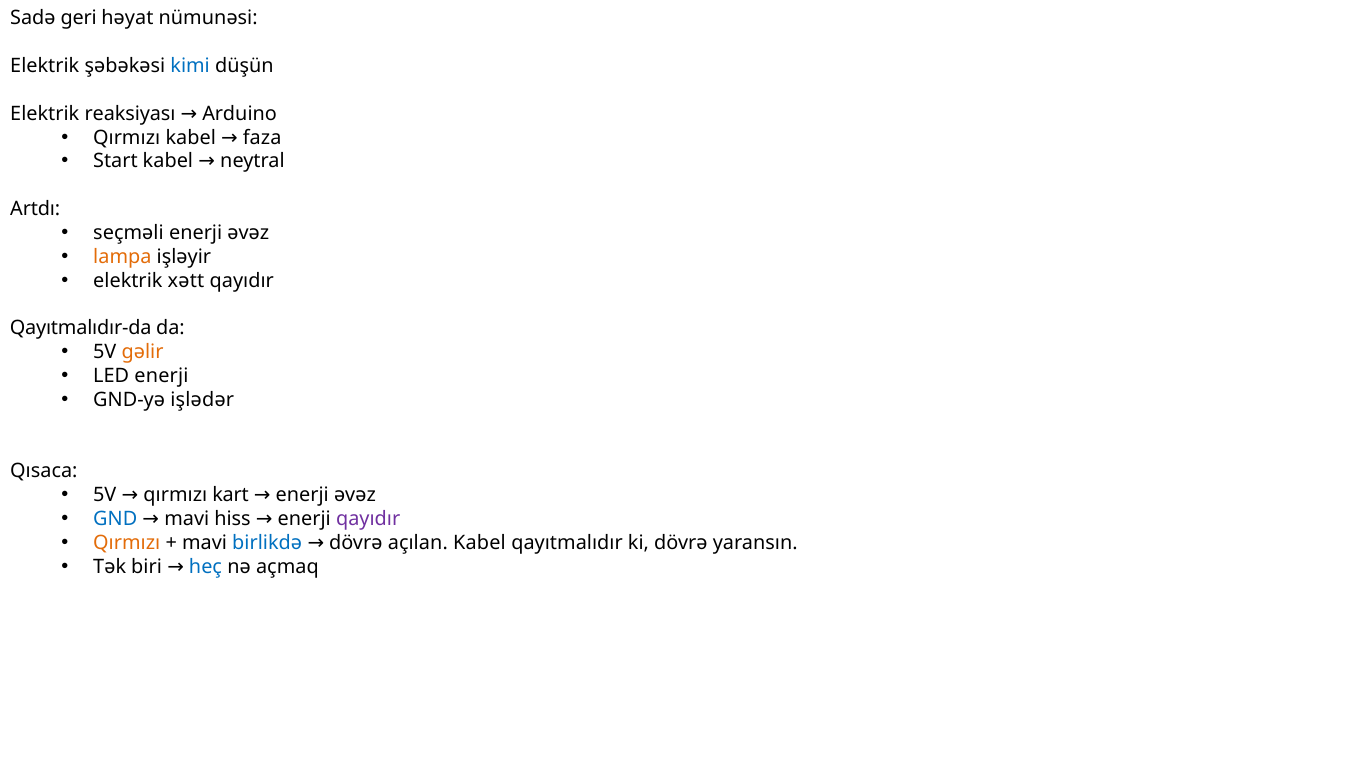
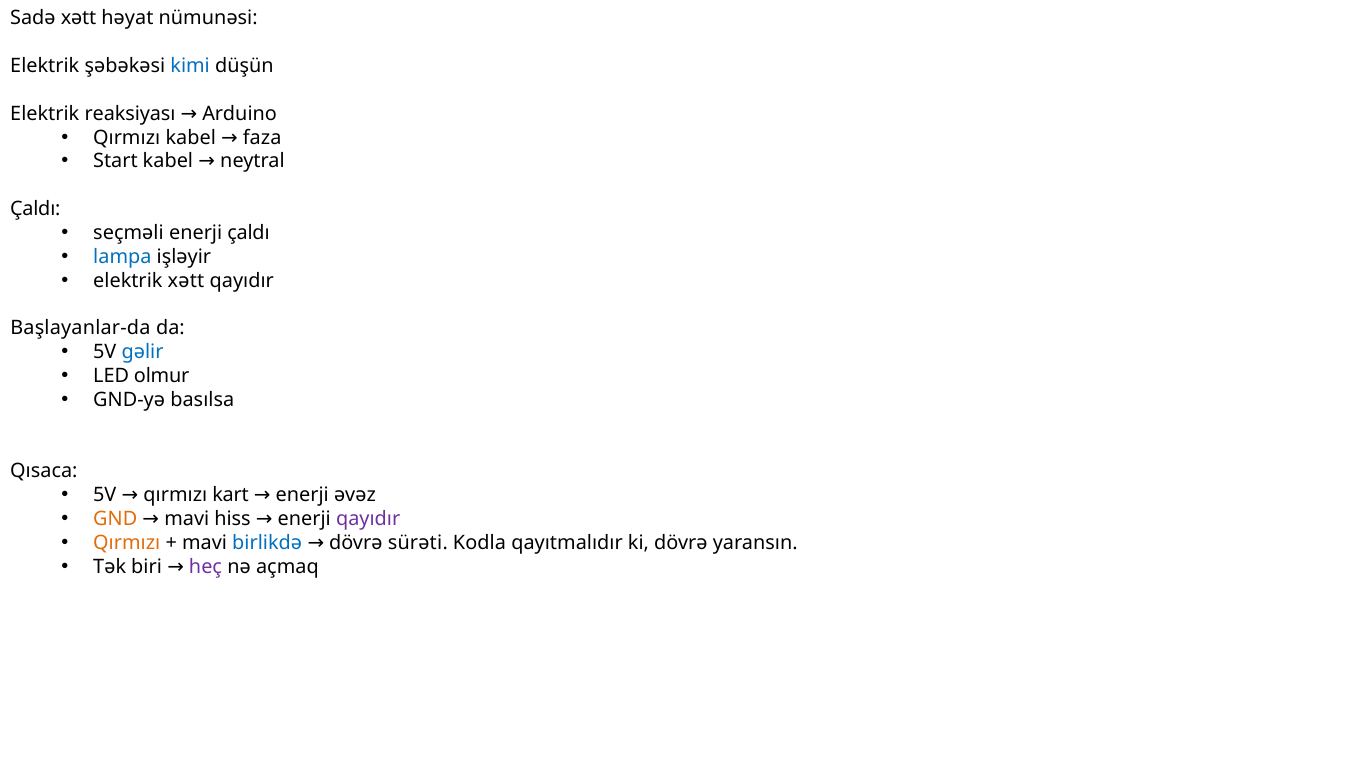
Sadə geri: geri -> xətt
Artdı at (35, 209): Artdı -> Çaldı
əvəz at (248, 233): əvəz -> çaldı
lampa colour: orange -> blue
Qayıtmalıdır-da: Qayıtmalıdır-da -> Başlayanlar-da
gəlir colour: orange -> blue
LED enerji: enerji -> olmur
işlədər: işlədər -> basılsa
GND colour: blue -> orange
açılan: açılan -> sürəti
Kabel at (479, 543): Kabel -> Kodla
heç colour: blue -> purple
